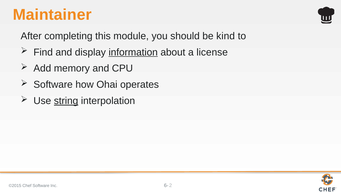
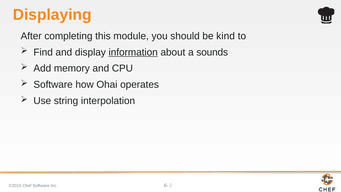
Maintainer: Maintainer -> Displaying
license: license -> sounds
string underline: present -> none
